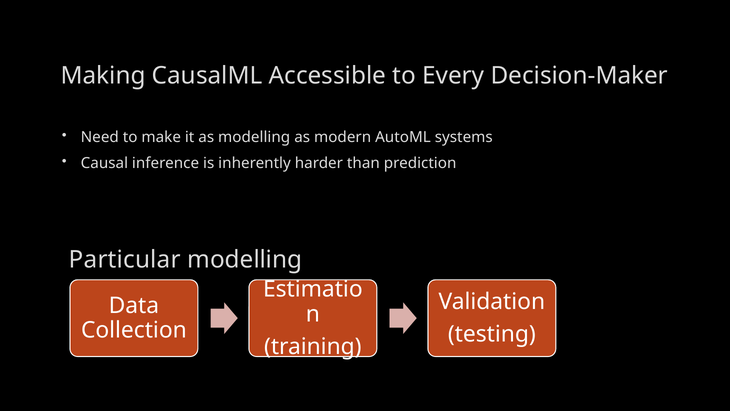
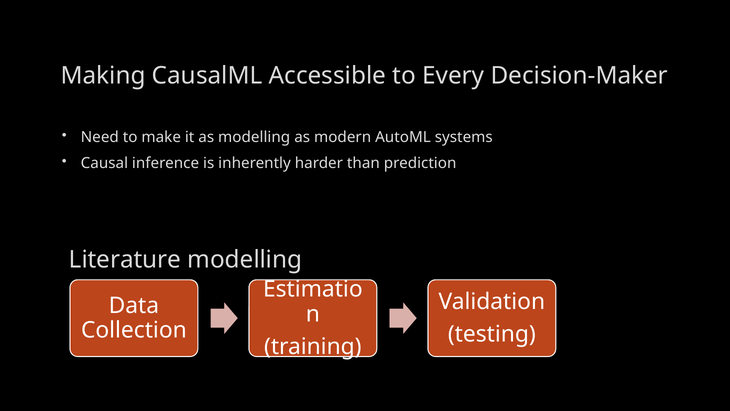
Particular: Particular -> Literature
